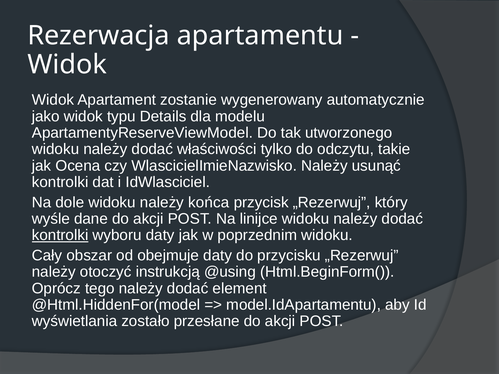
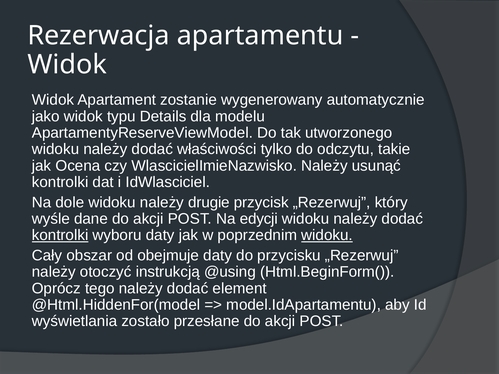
końca: końca -> drugie
linijce: linijce -> edycji
widoku at (327, 235) underline: none -> present
